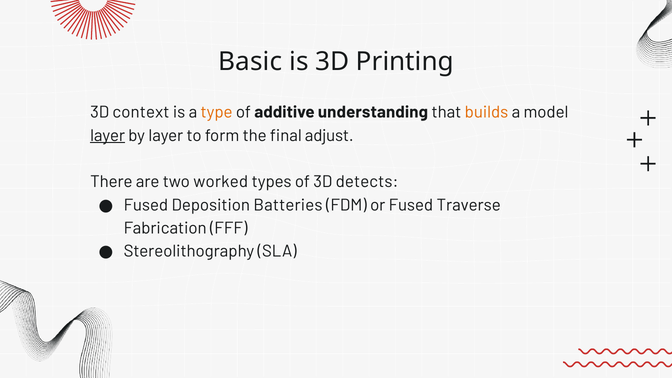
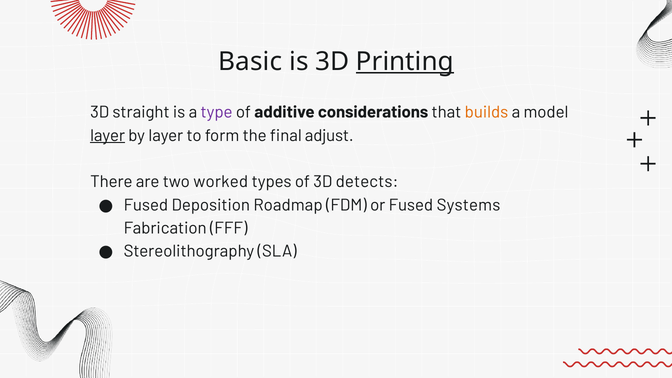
Printing underline: none -> present
context: context -> straight
type colour: orange -> purple
understanding: understanding -> considerations
Batteries: Batteries -> Roadmap
Traverse: Traverse -> Systems
